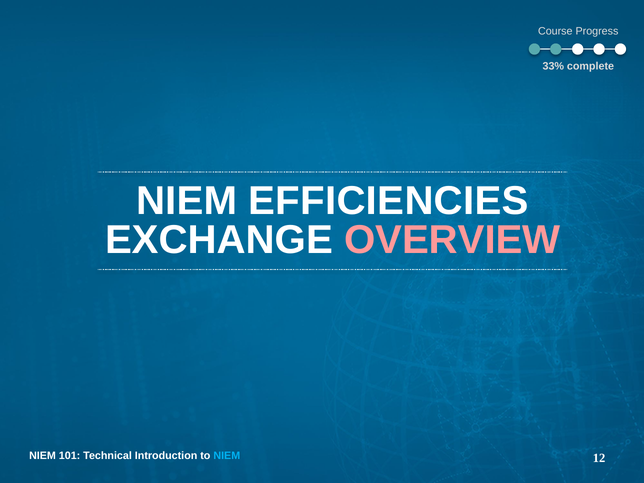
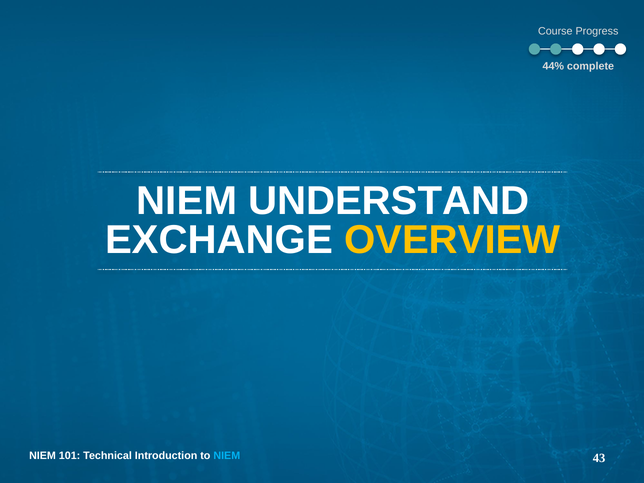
33%: 33% -> 44%
EFFICIENCIES: EFFICIENCIES -> UNDERSTAND
OVERVIEW colour: pink -> yellow
12: 12 -> 43
